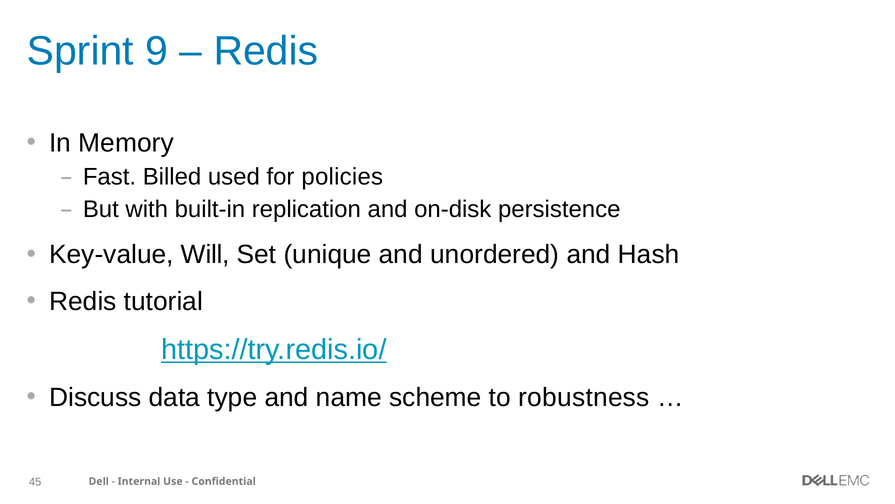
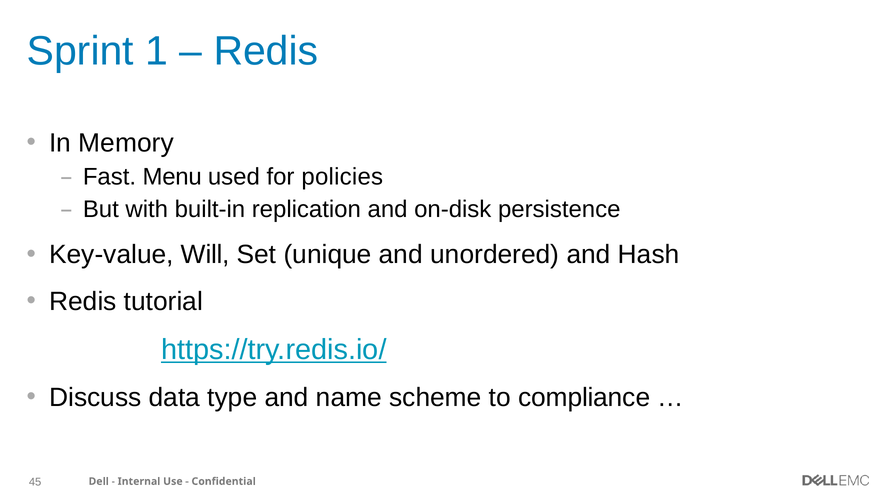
9: 9 -> 1
Billed: Billed -> Menu
robustness: robustness -> compliance
